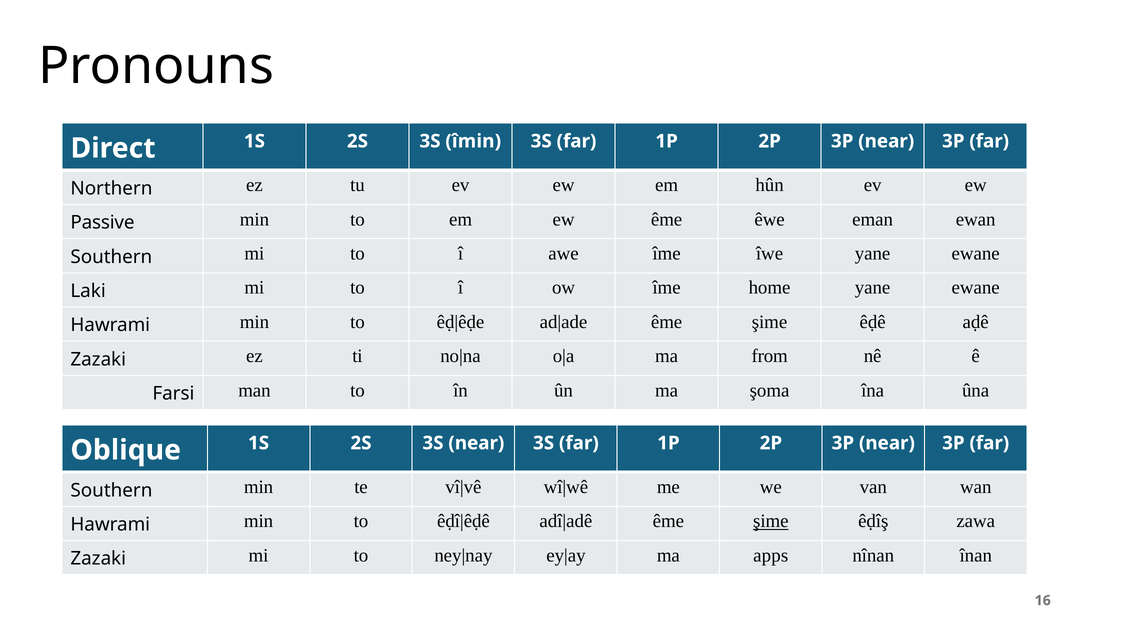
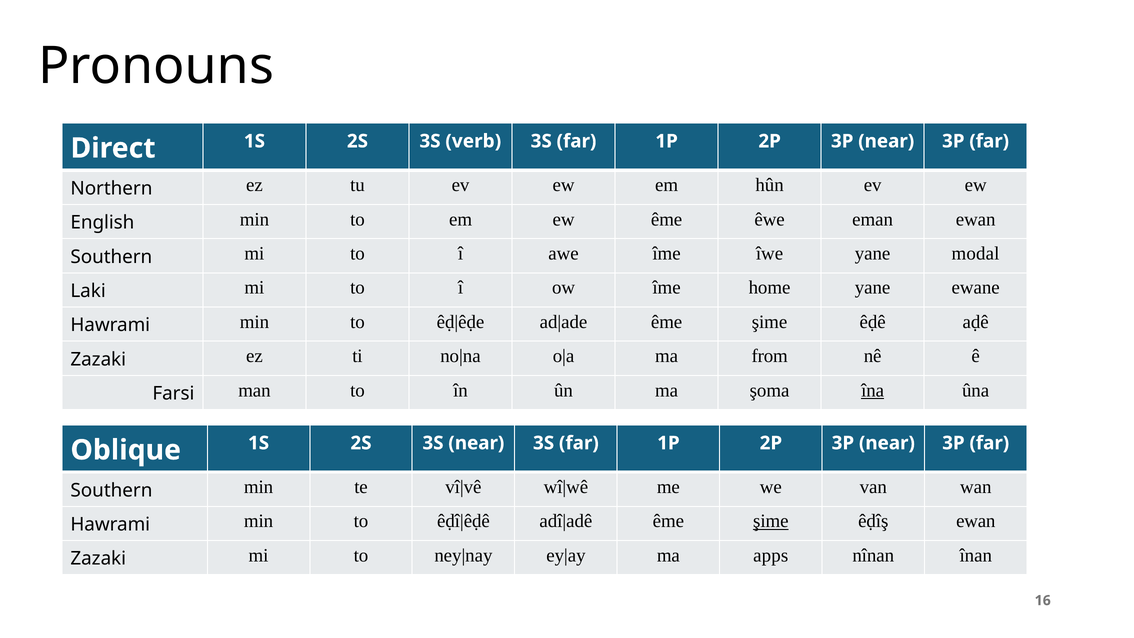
îmin: îmin -> verb
Passive: Passive -> English
îwe yane ewane: ewane -> modal
îna underline: none -> present
êḍîş zawa: zawa -> ewan
